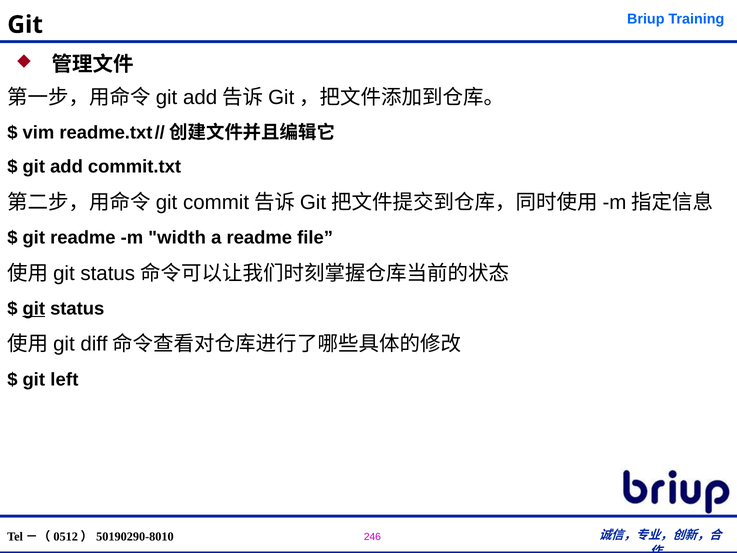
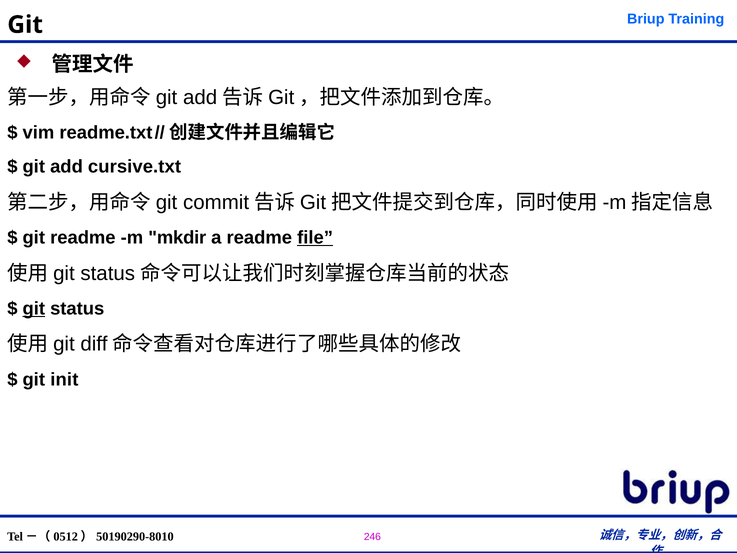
commit.txt: commit.txt -> cursive.txt
width: width -> mkdir
file underline: none -> present
left: left -> init
